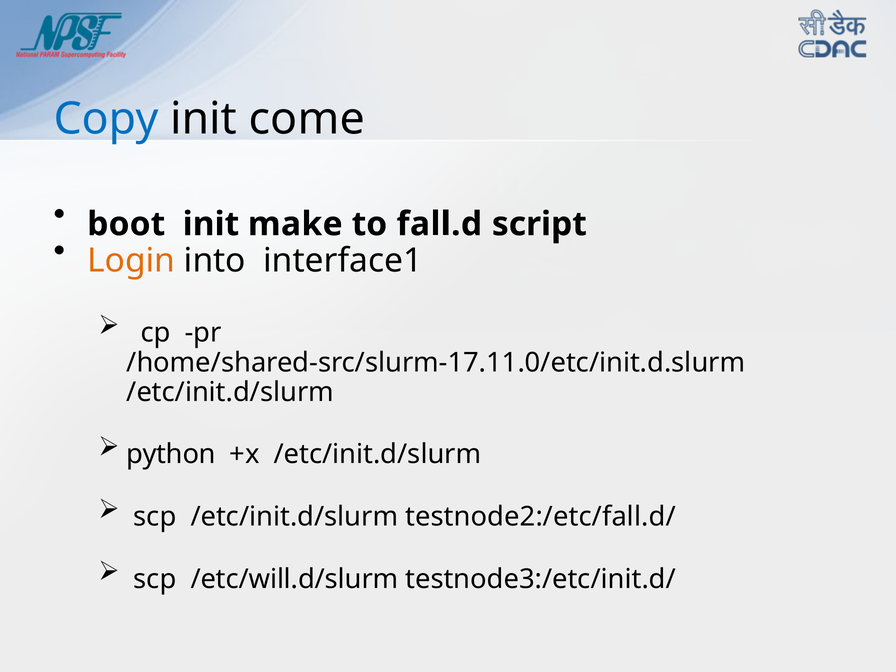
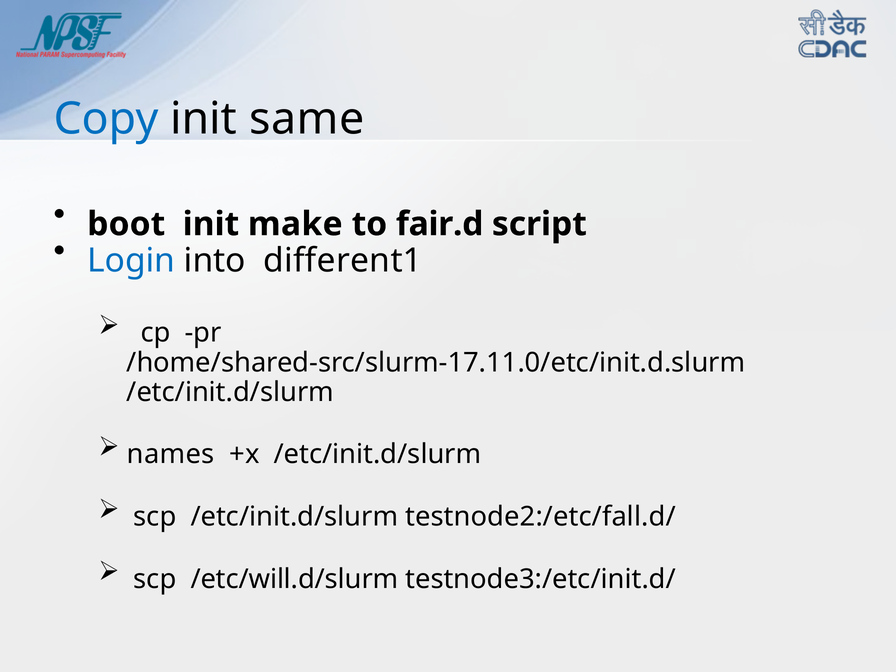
come: come -> same
fall.d: fall.d -> fair.d
Login colour: orange -> blue
interface1: interface1 -> different1
python: python -> names
